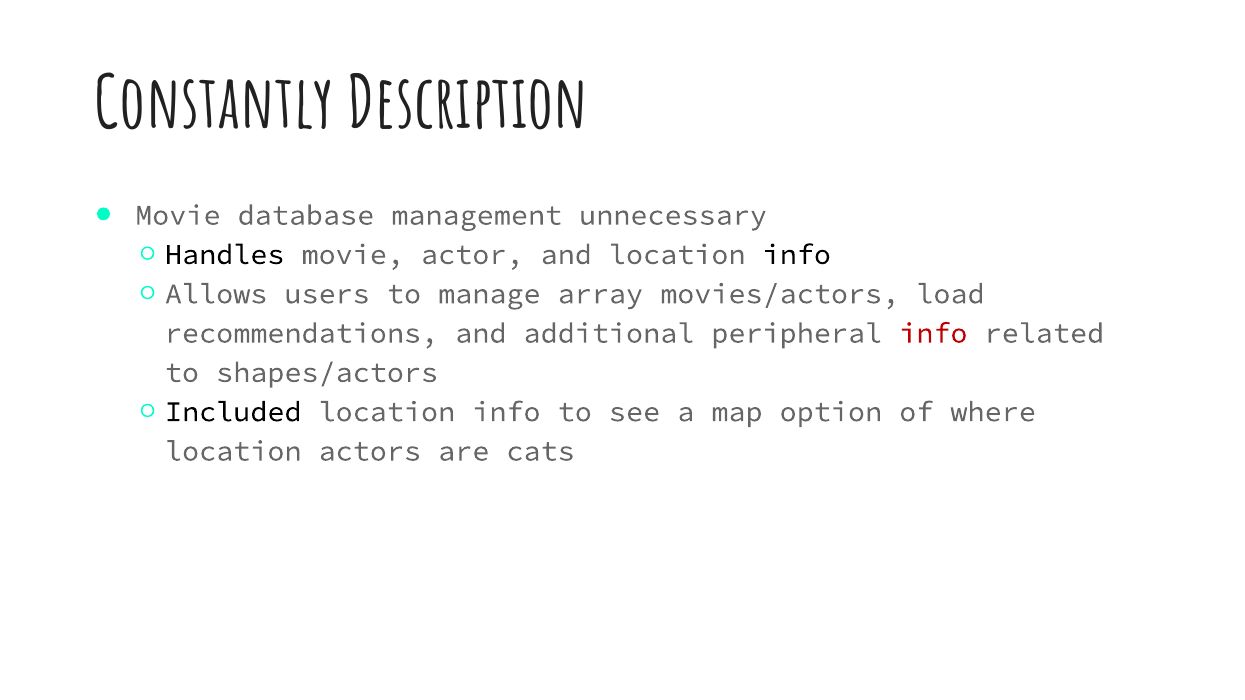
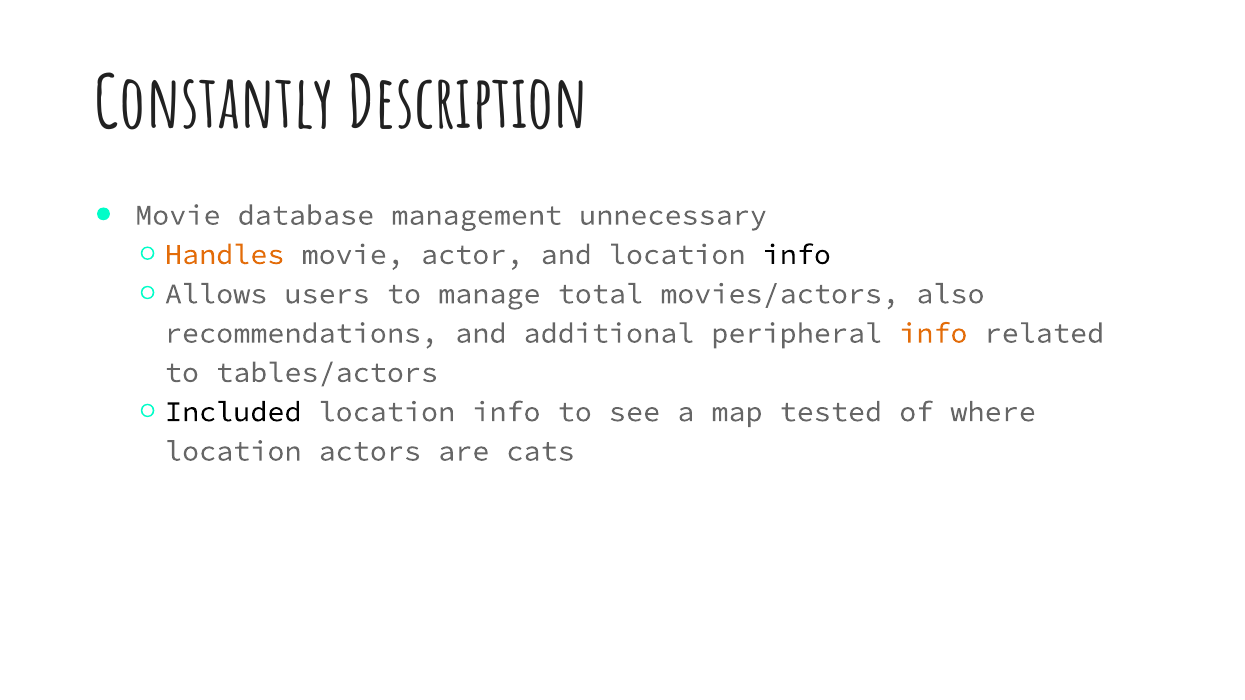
Handles colour: black -> orange
array: array -> total
load: load -> also
info at (933, 333) colour: red -> orange
shapes/actors: shapes/actors -> tables/actors
option: option -> tested
